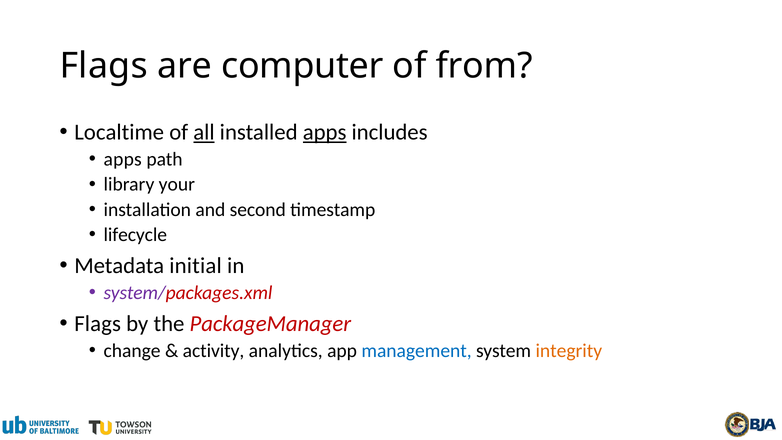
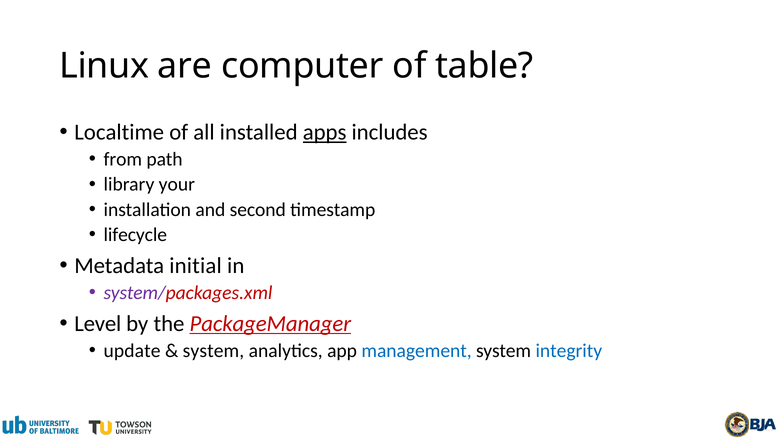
Flags at (104, 66): Flags -> Linux
from: from -> table
all underline: present -> none
apps at (123, 159): apps -> from
Flags at (98, 324): Flags -> Level
PackageManager underline: none -> present
change: change -> update
activity at (214, 351): activity -> system
integrity colour: orange -> blue
